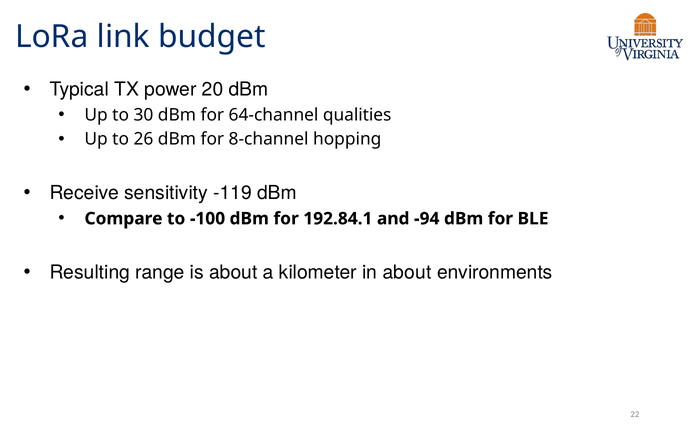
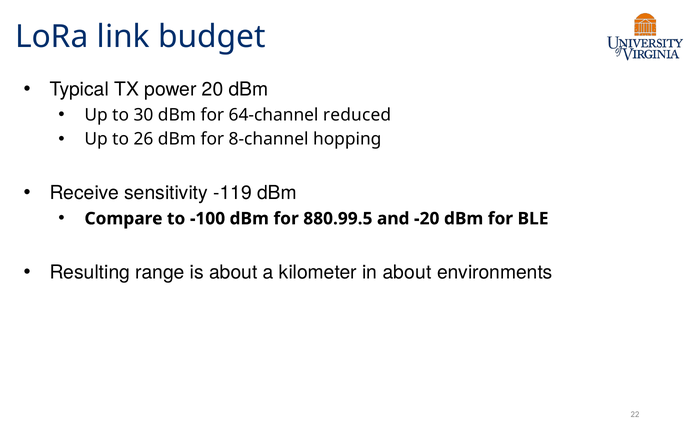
qualities: qualities -> reduced
192.84.1: 192.84.1 -> 880.99.5
-94: -94 -> -20
